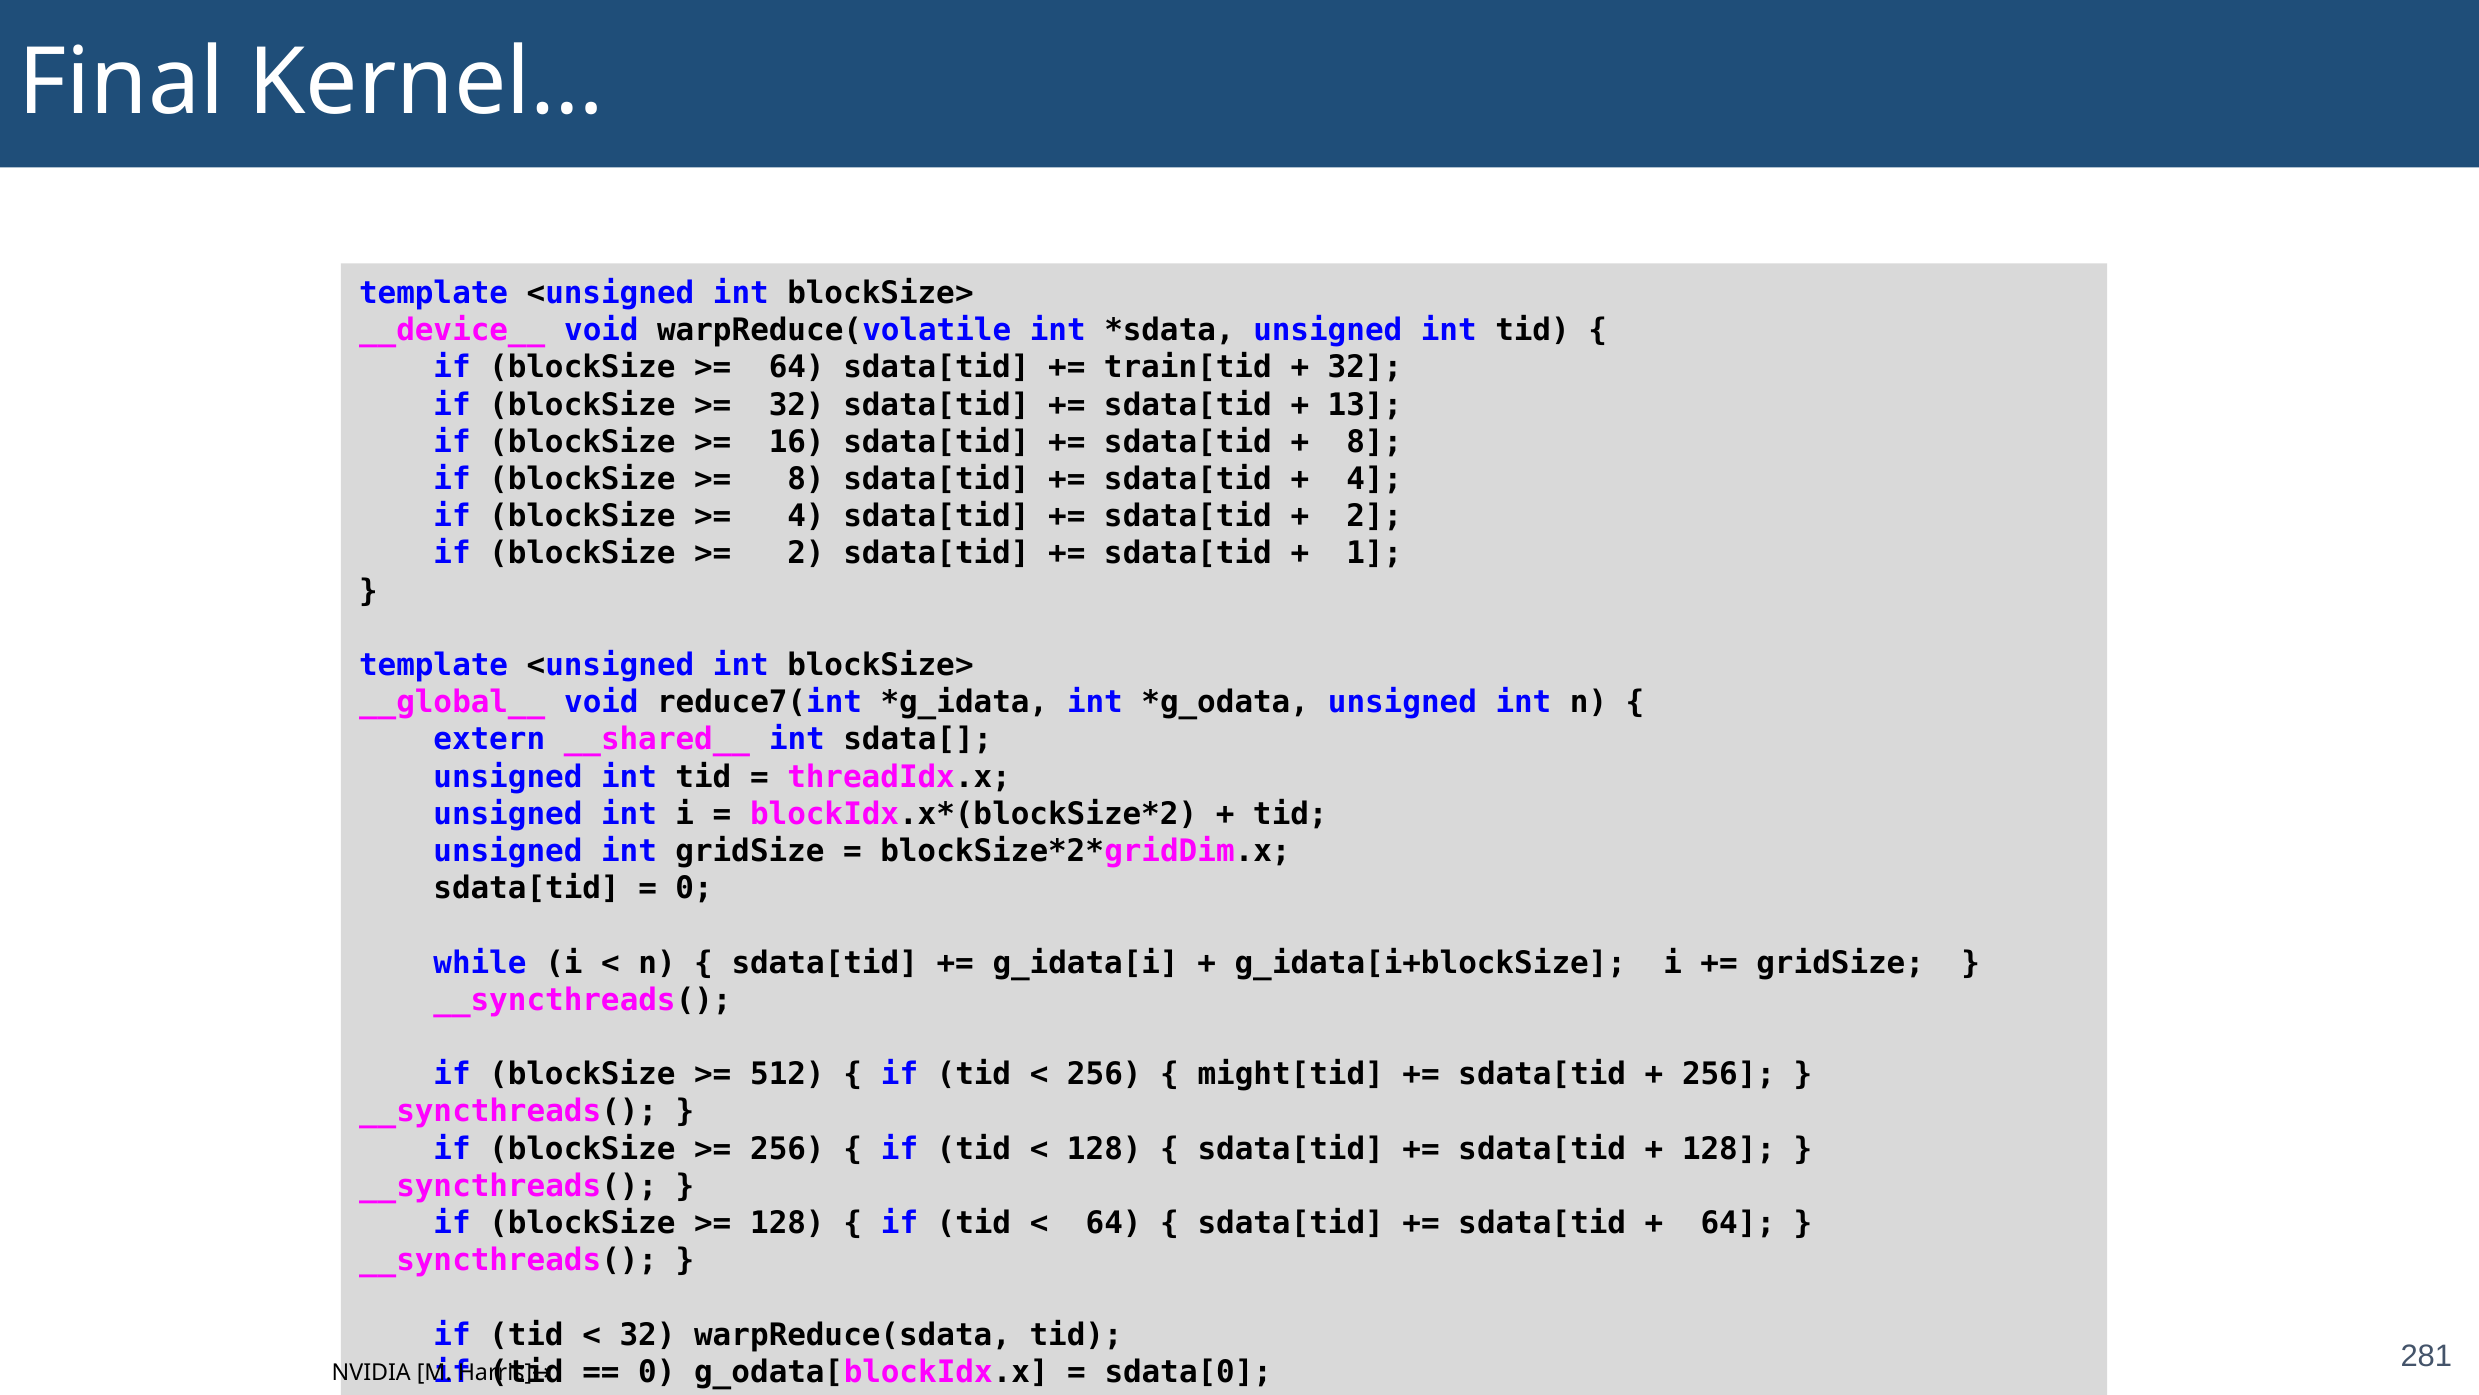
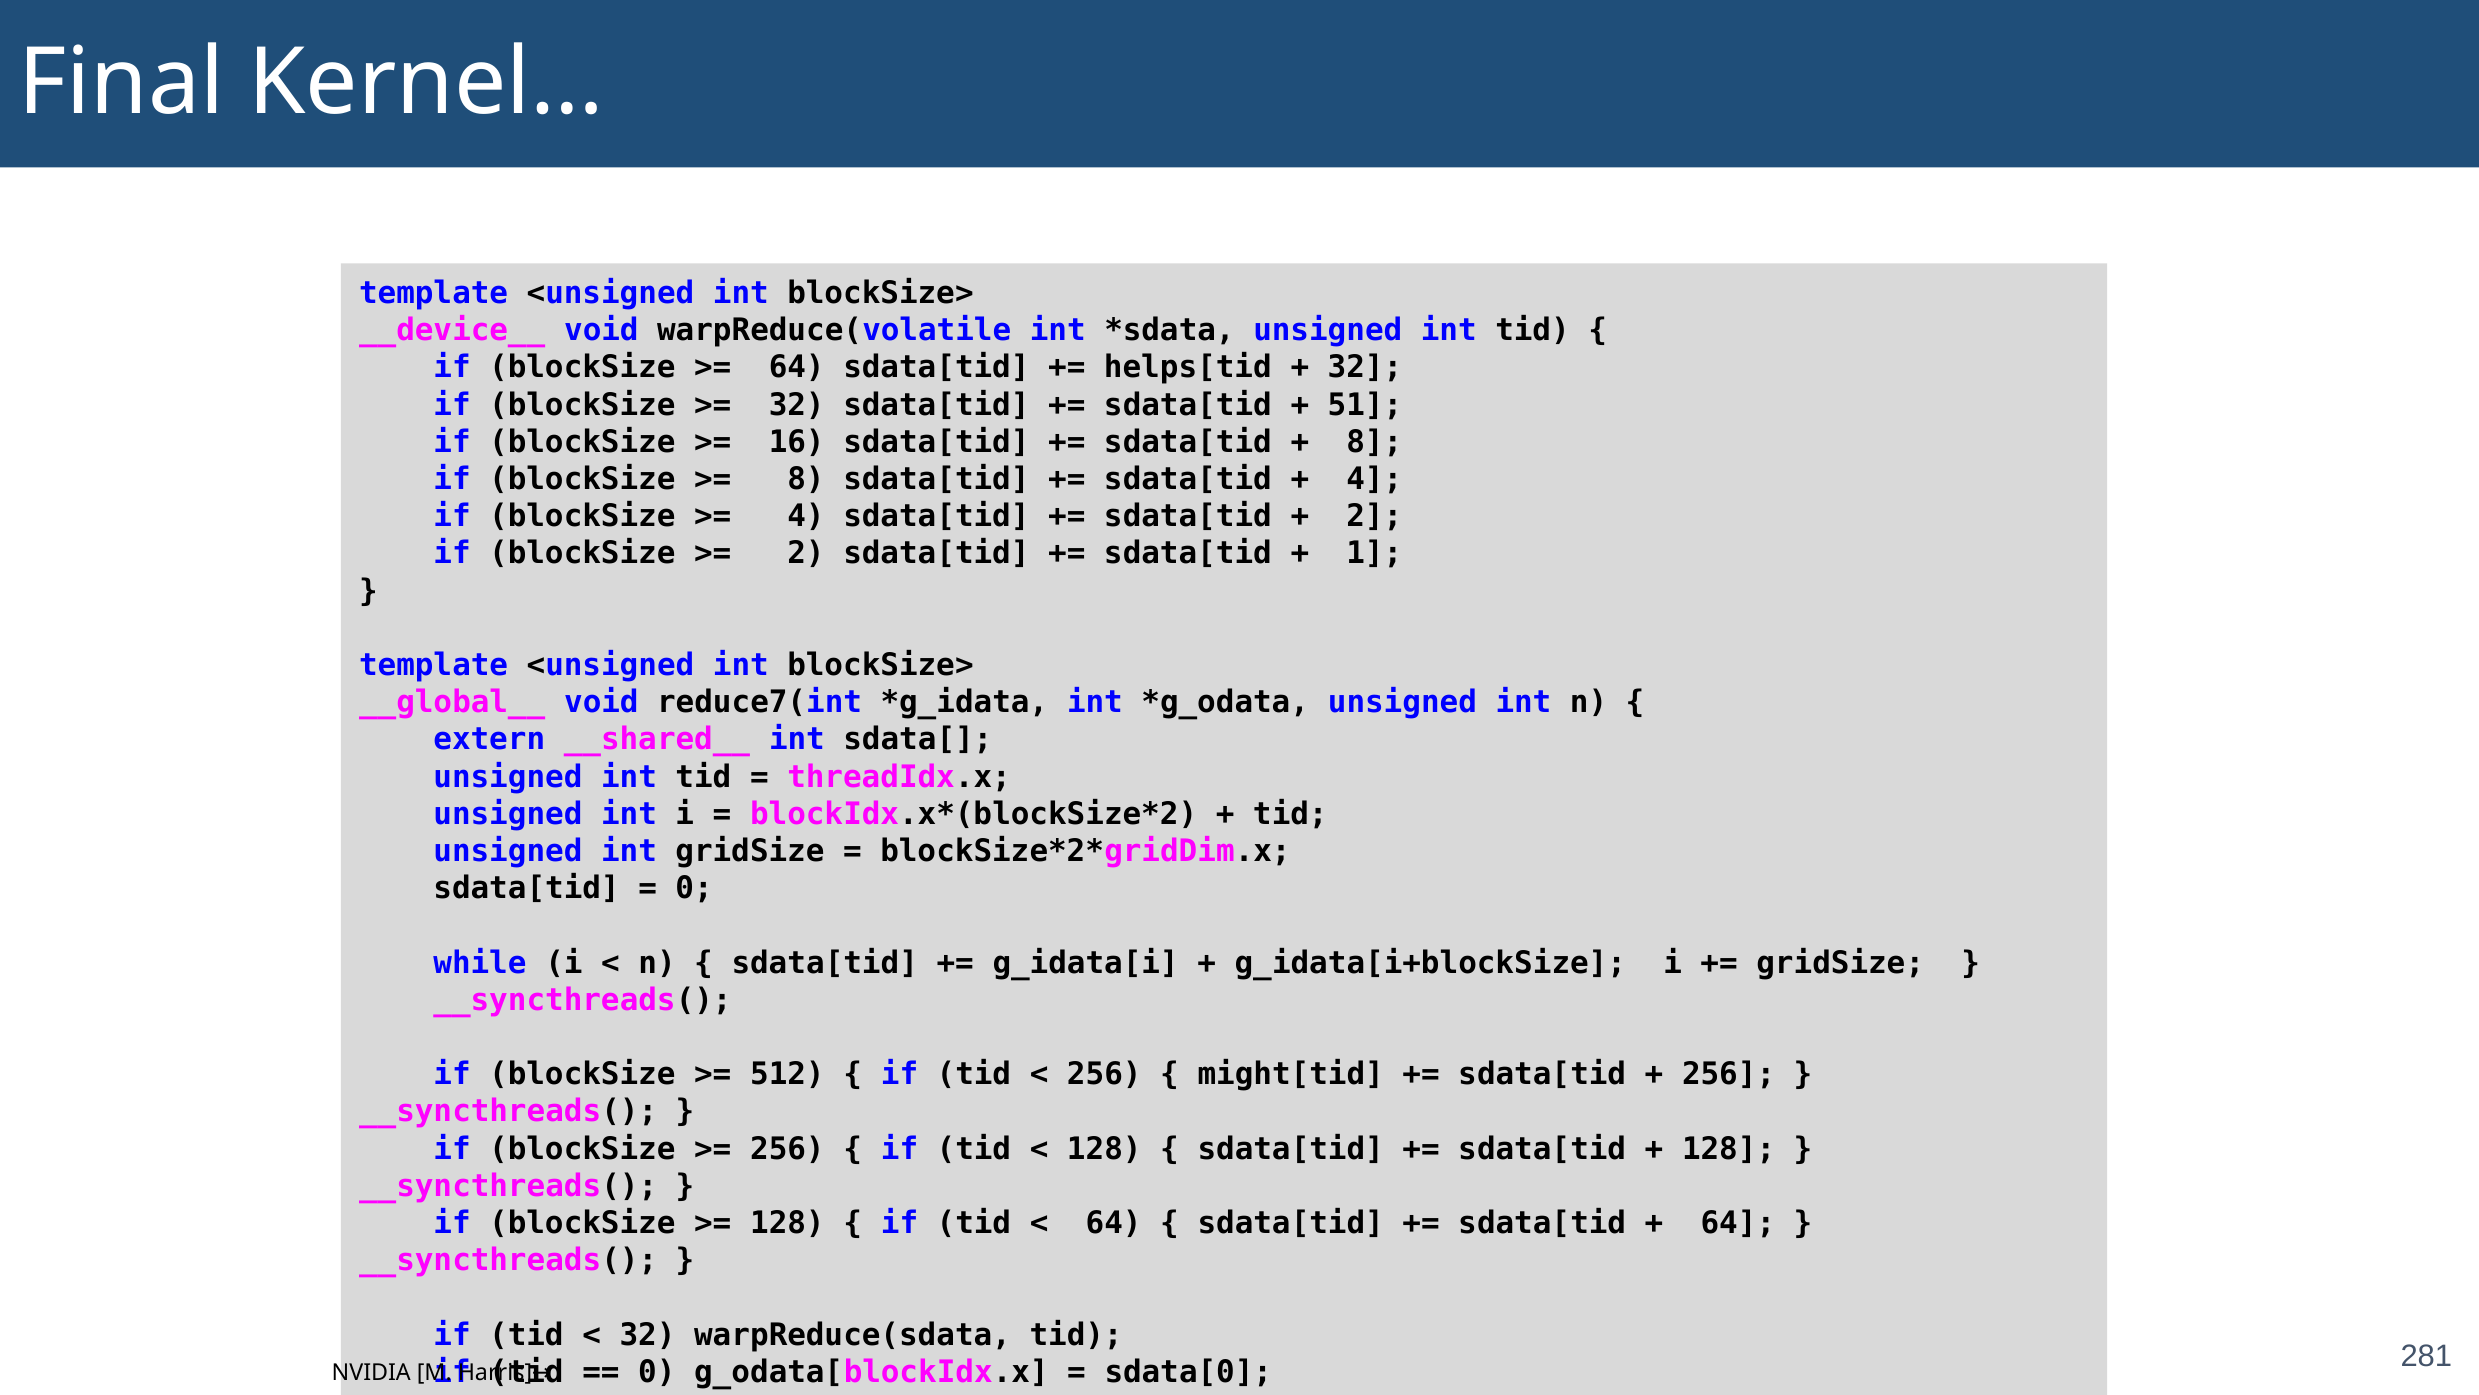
train[tid: train[tid -> helps[tid
13: 13 -> 51
